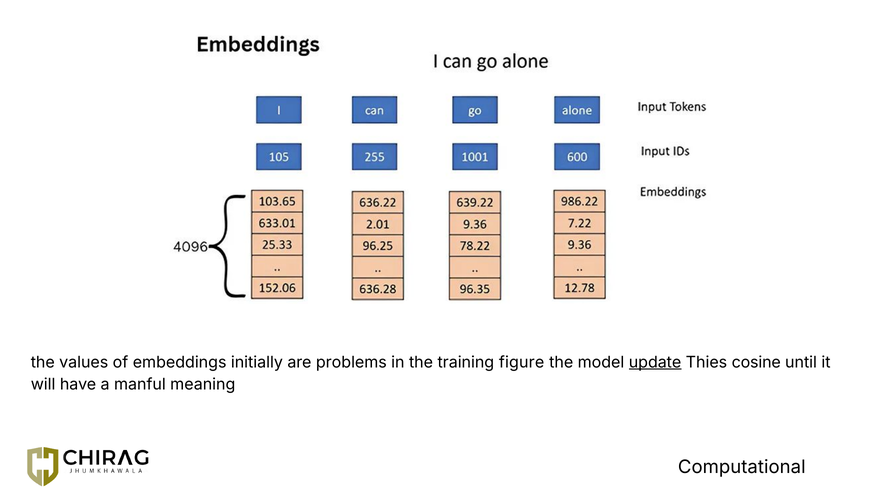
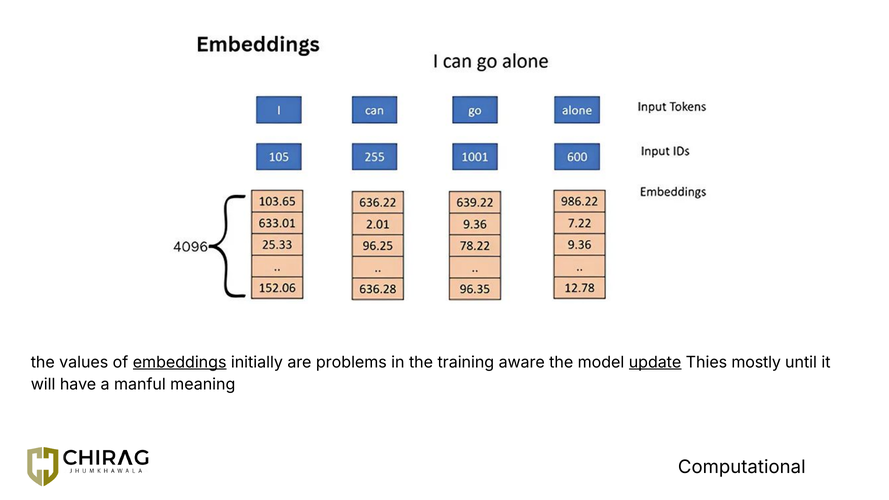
embeddings underline: none -> present
figure: figure -> aware
cosine: cosine -> mostly
